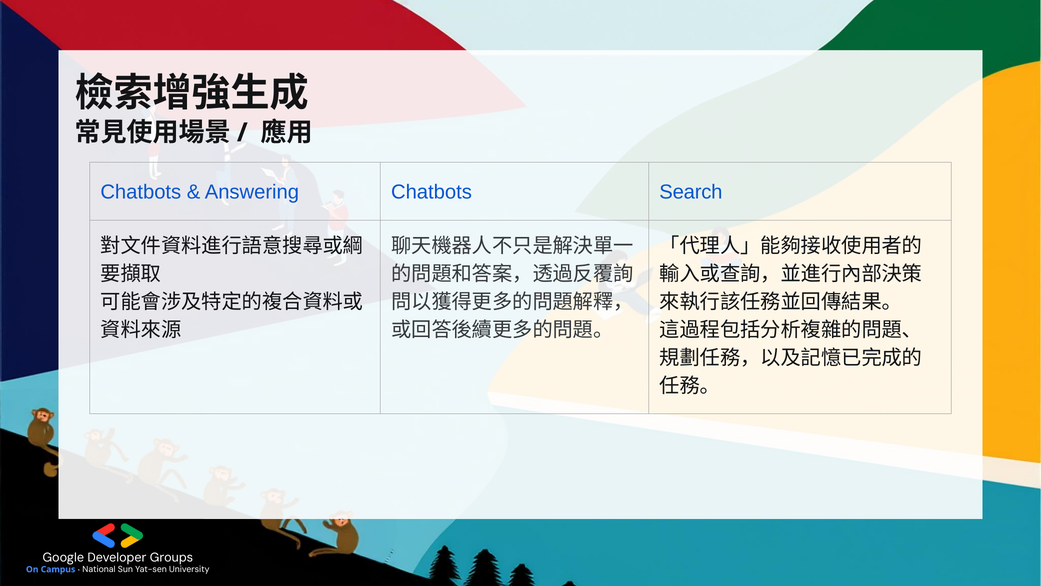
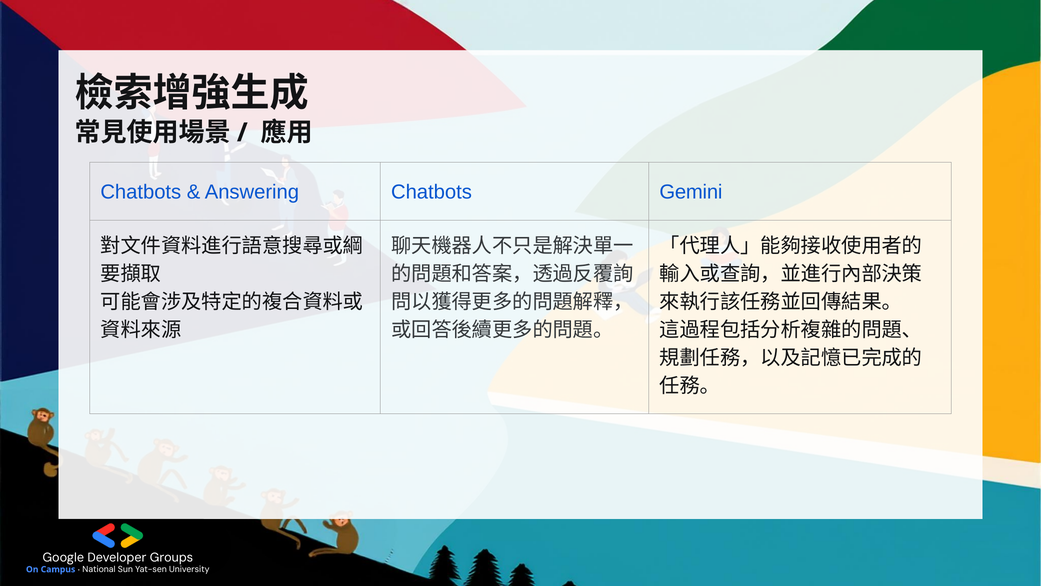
Search: Search -> Gemini
